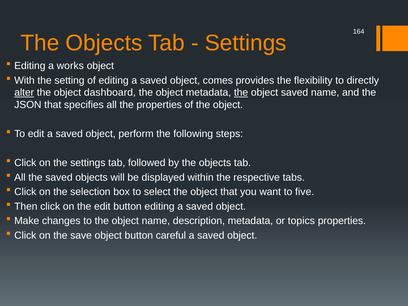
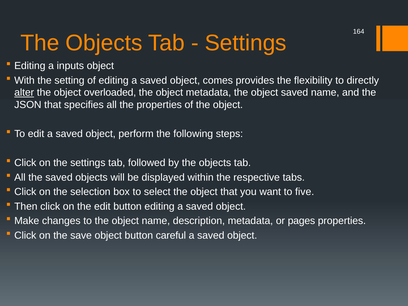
works: works -> inputs
dashboard: dashboard -> overloaded
the at (241, 93) underline: present -> none
topics: topics -> pages
